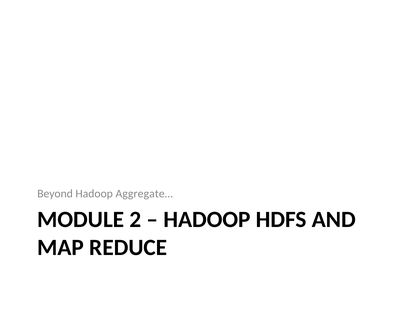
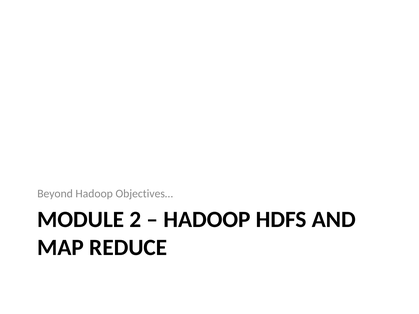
Aggregate…: Aggregate… -> Objectives…
